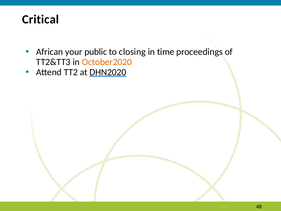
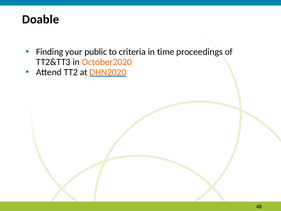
Critical: Critical -> Doable
African: African -> Finding
closing: closing -> criteria
DHN2020 colour: black -> orange
